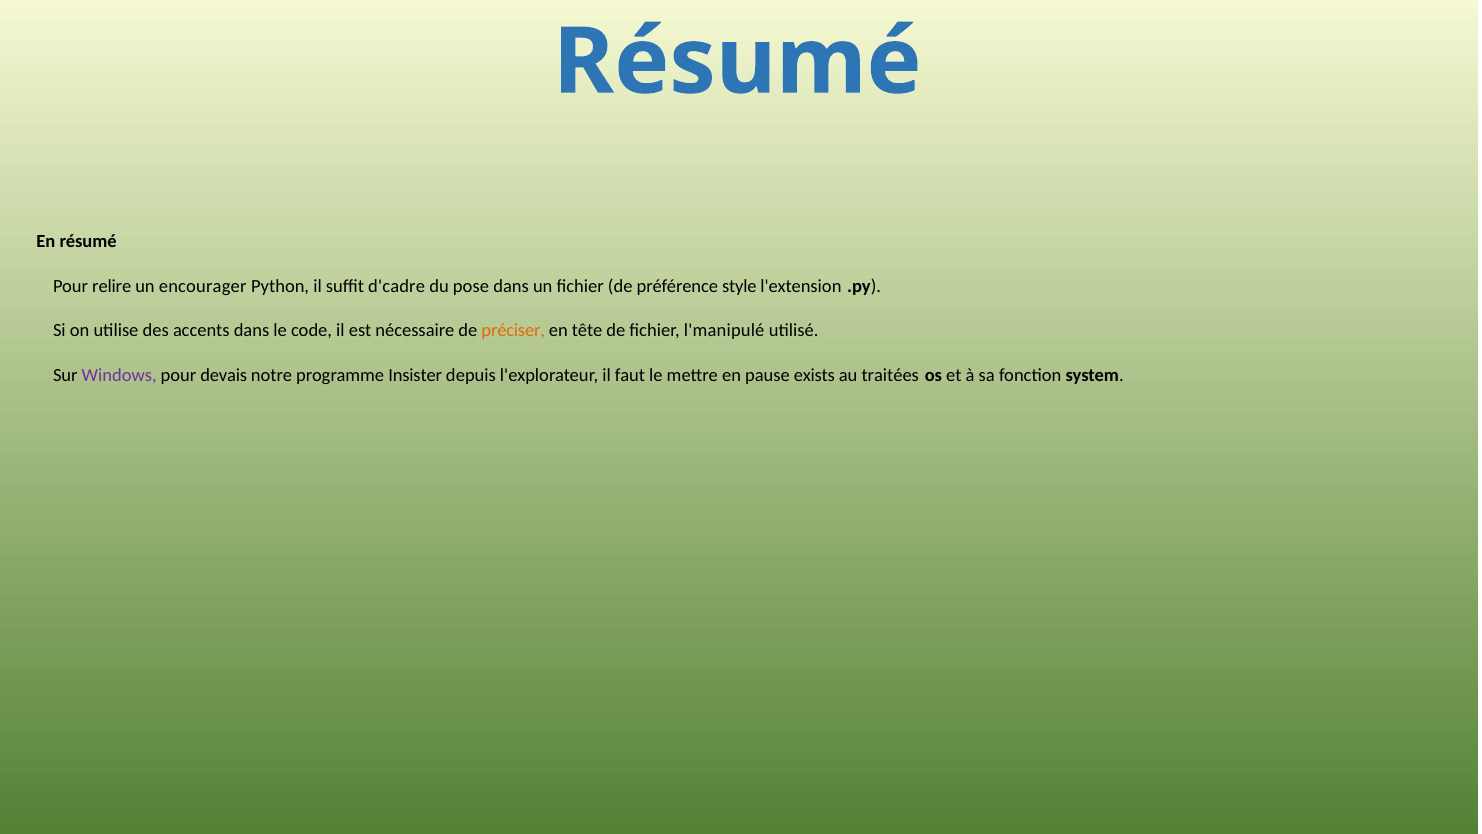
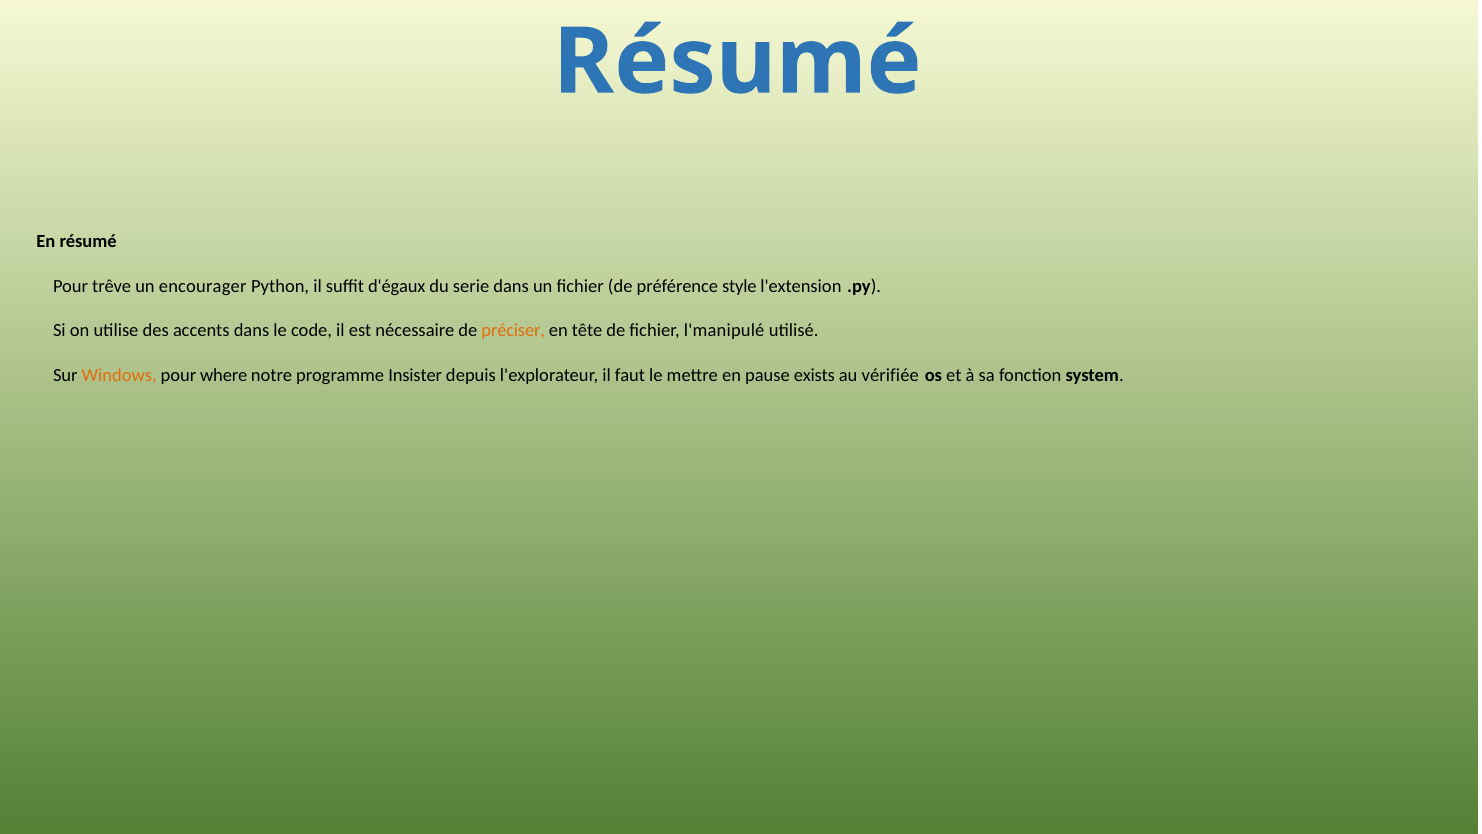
relire: relire -> trêve
d'cadre: d'cadre -> d'égaux
pose: pose -> serie
Windows colour: purple -> orange
devais: devais -> where
traitées: traitées -> vérifiée
